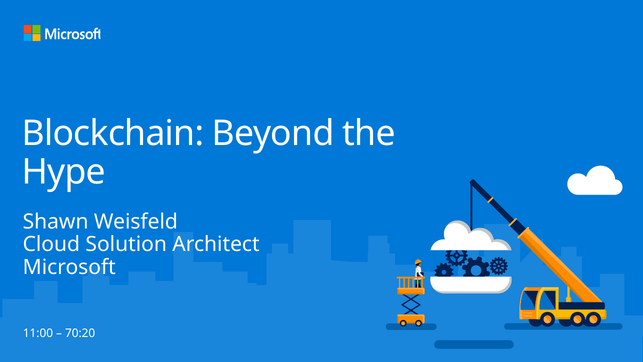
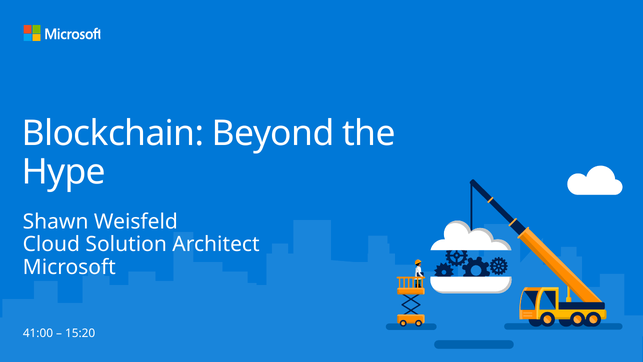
11:00: 11:00 -> 41:00
70:20: 70:20 -> 15:20
